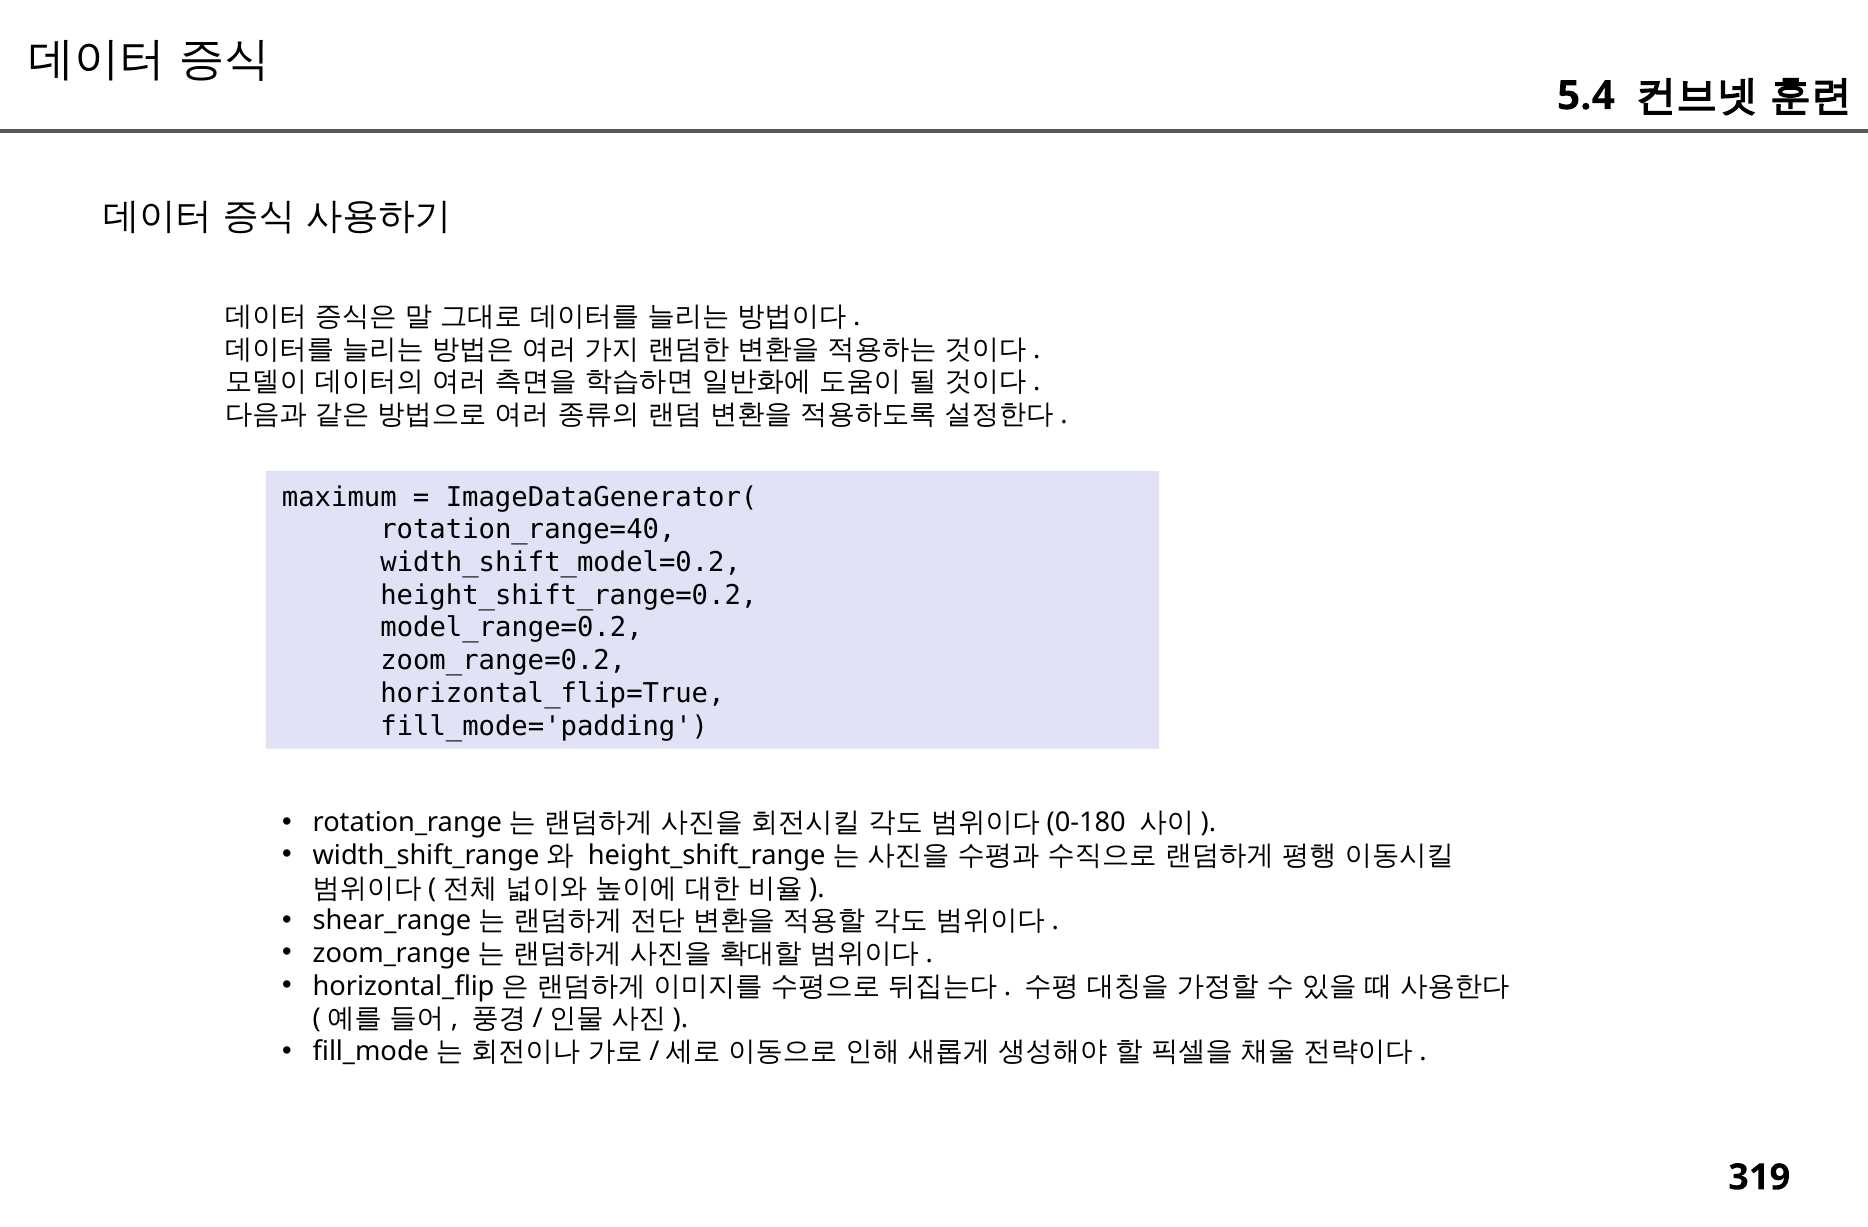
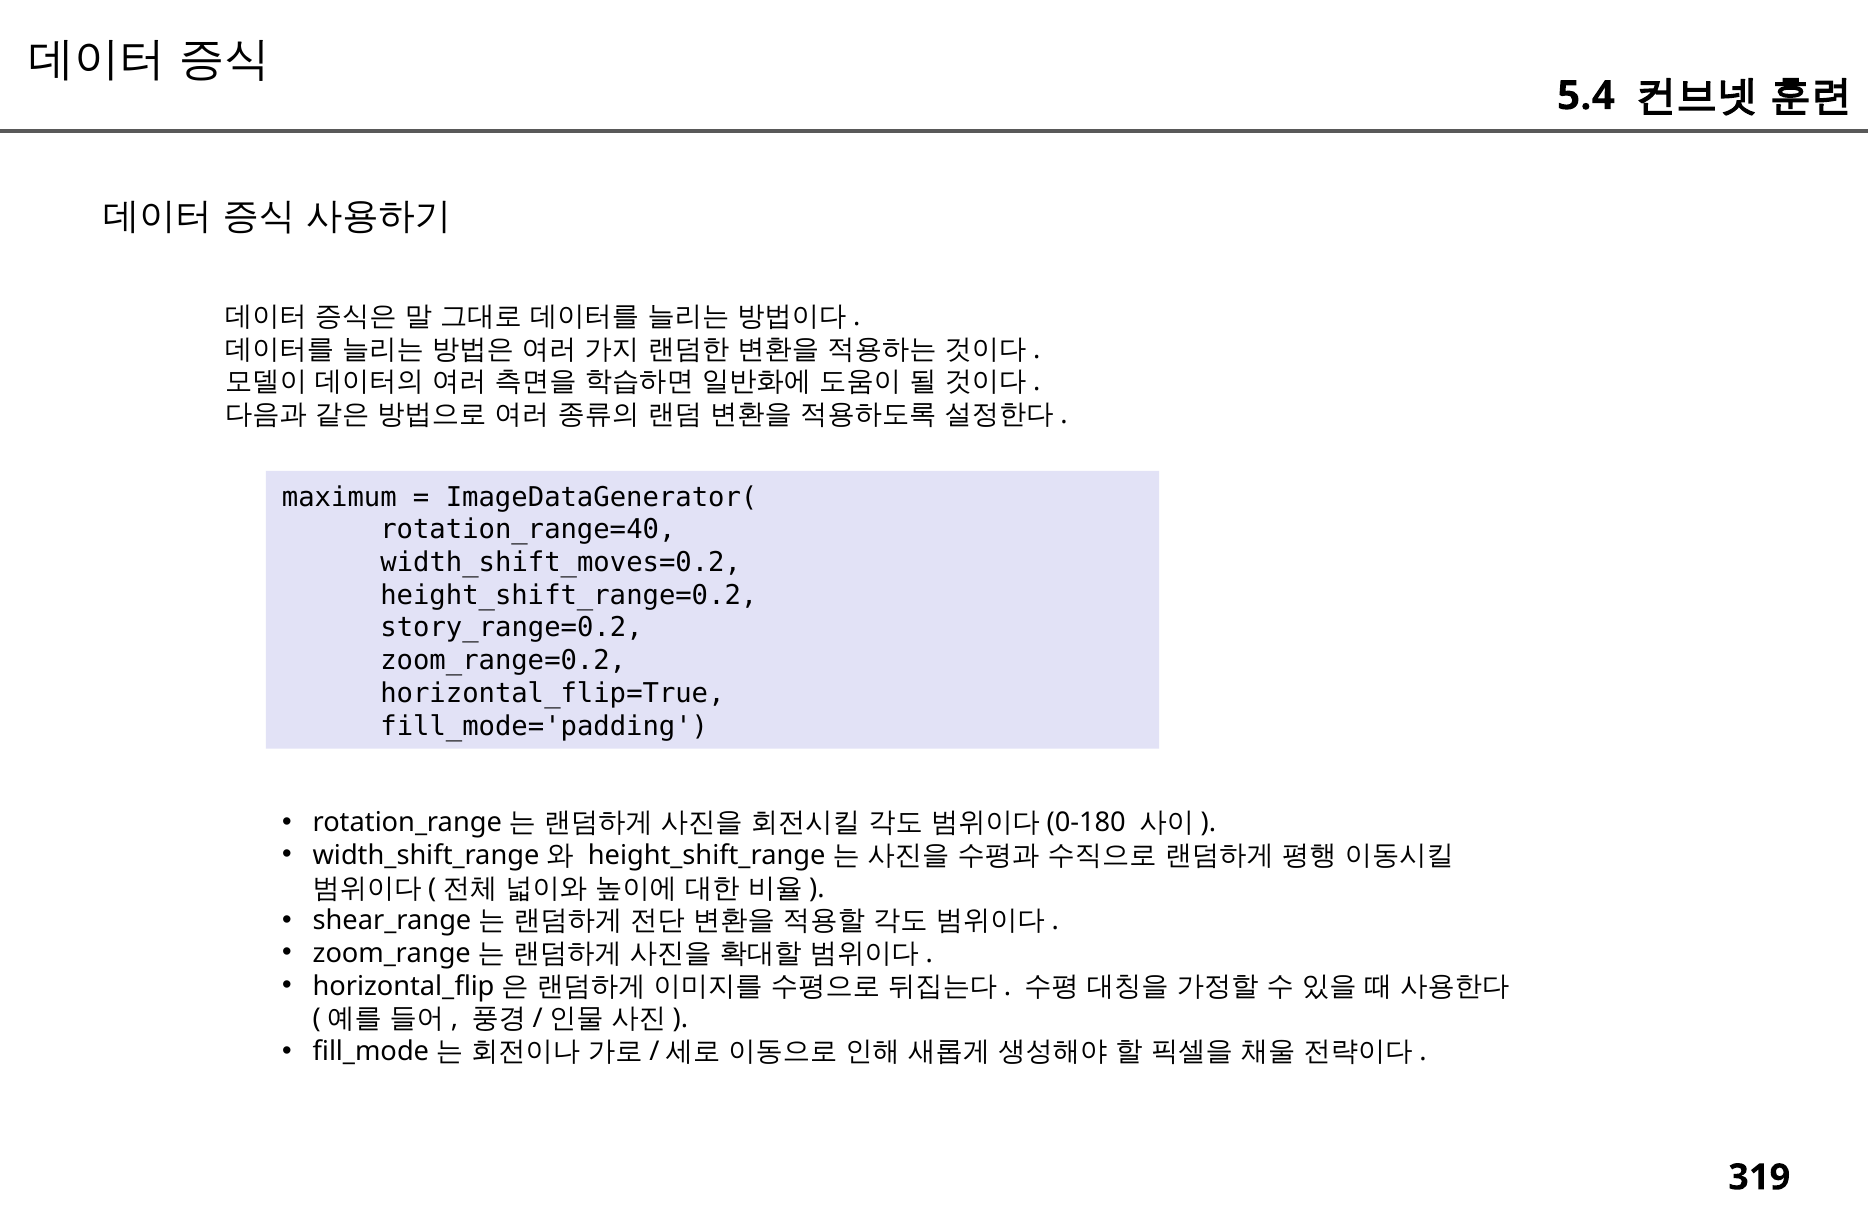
width_shift_model=0.2: width_shift_model=0.2 -> width_shift_moves=0.2
model_range=0.2: model_range=0.2 -> story_range=0.2
